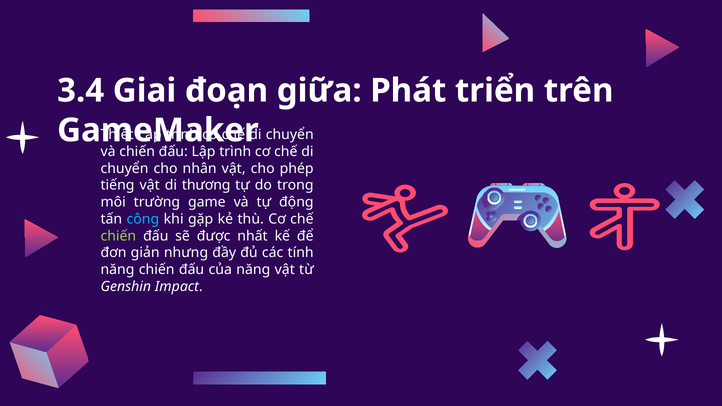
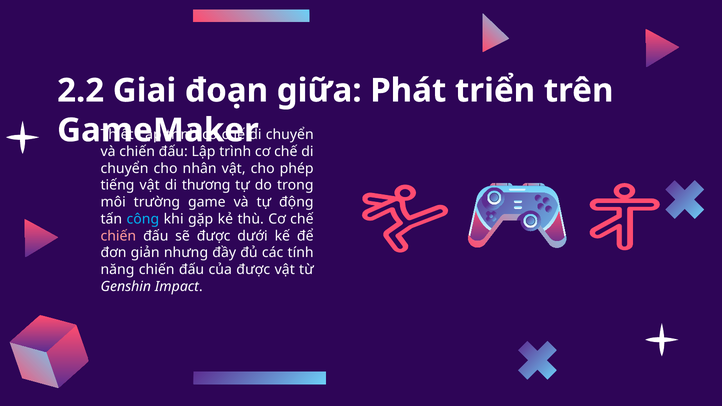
3.4: 3.4 -> 2.2
chiến at (118, 236) colour: light green -> pink
nhất: nhất -> dưới
của năng: năng -> được
